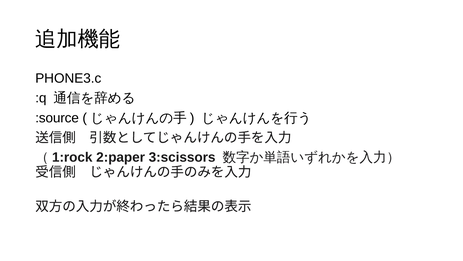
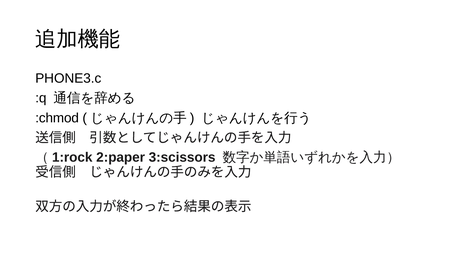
:source: :source -> :chmod
